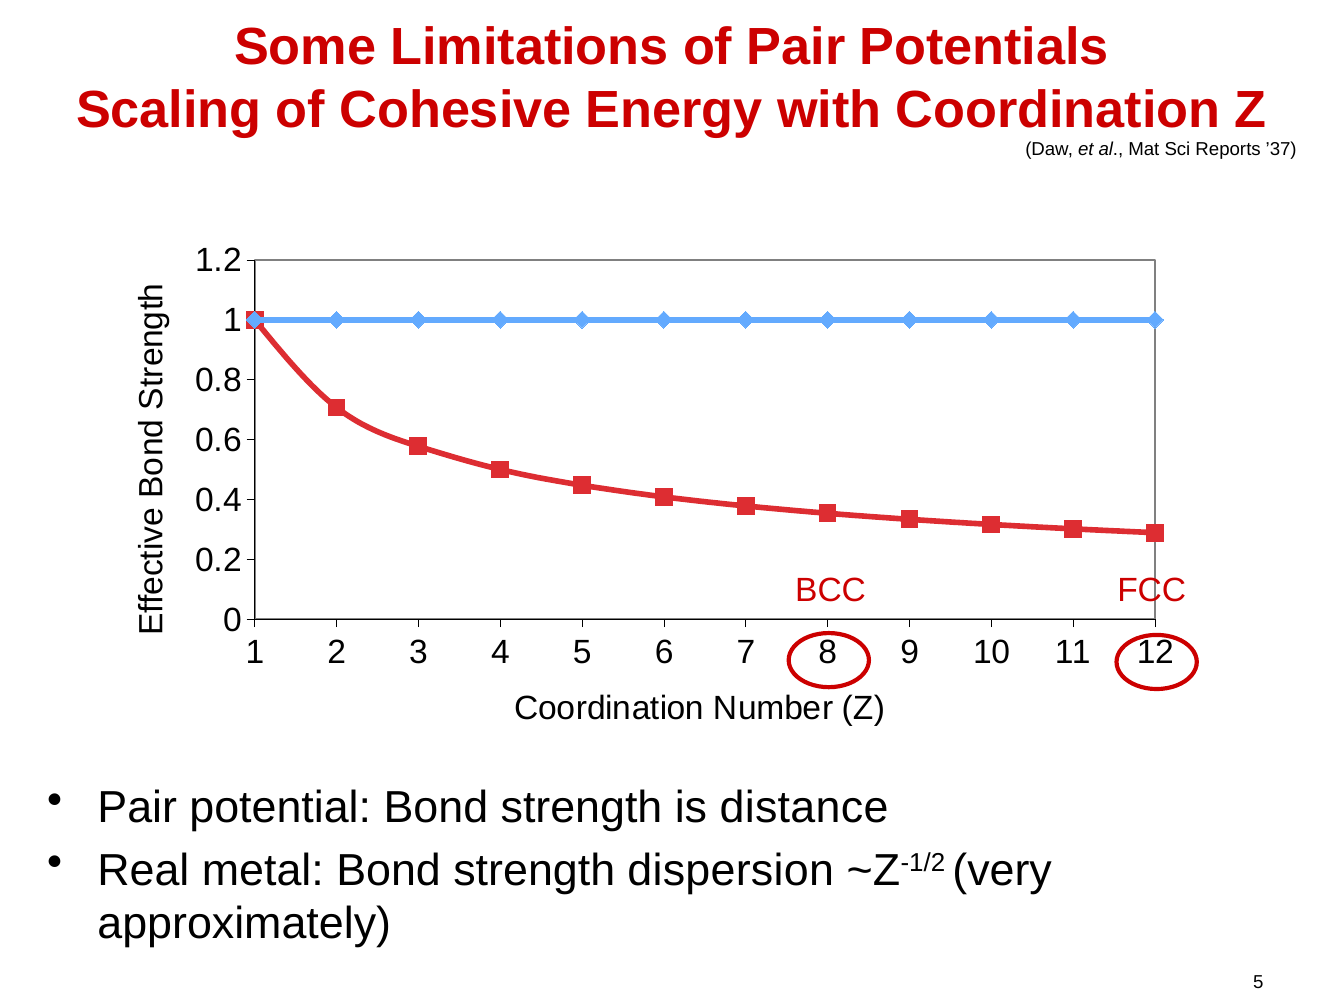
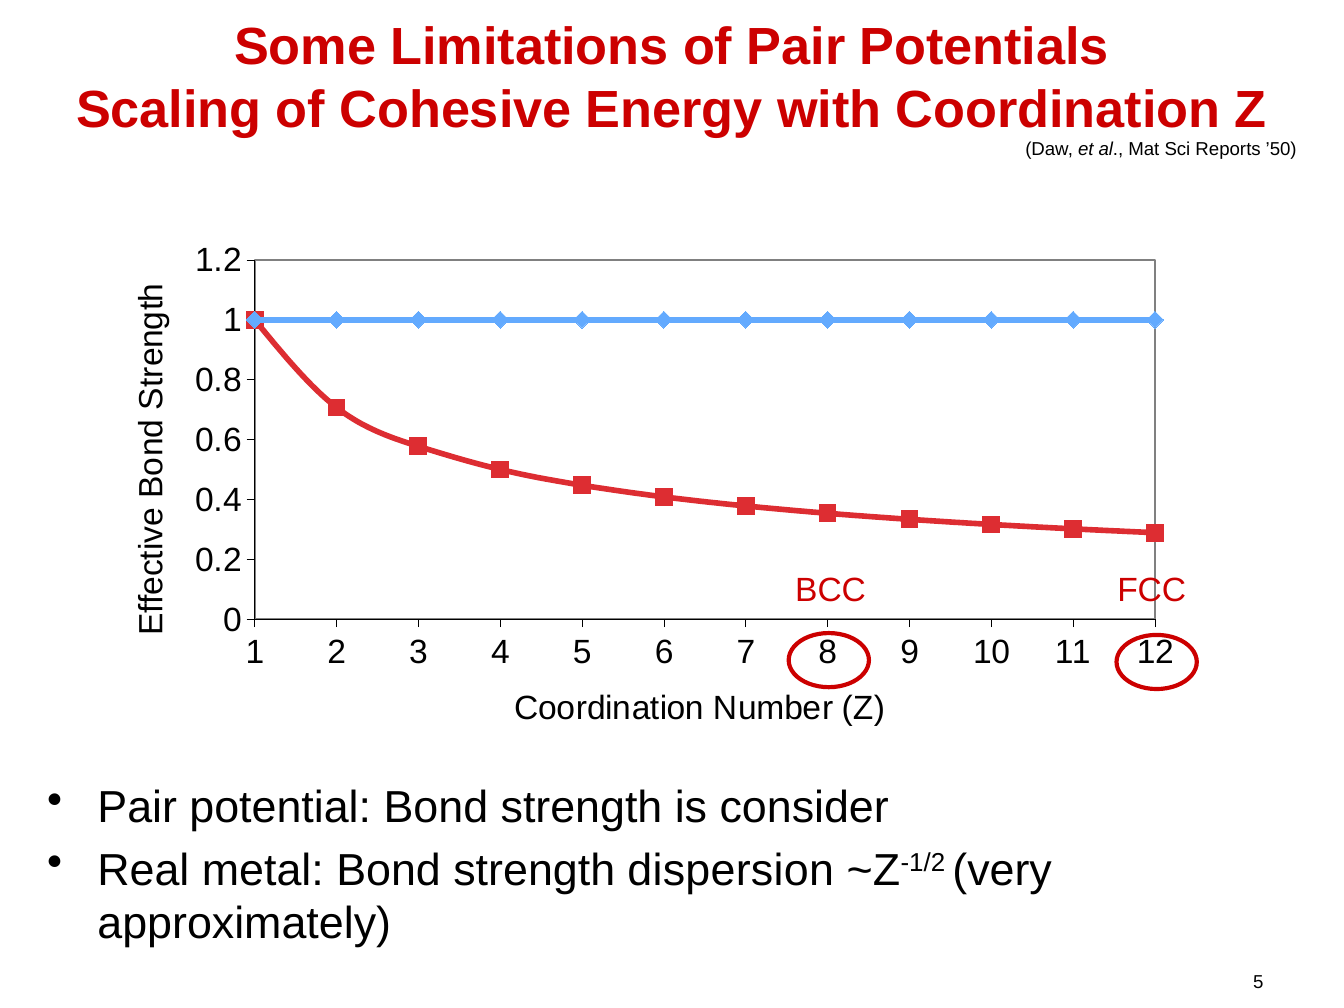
’37: ’37 -> ’50
distance: distance -> consider
